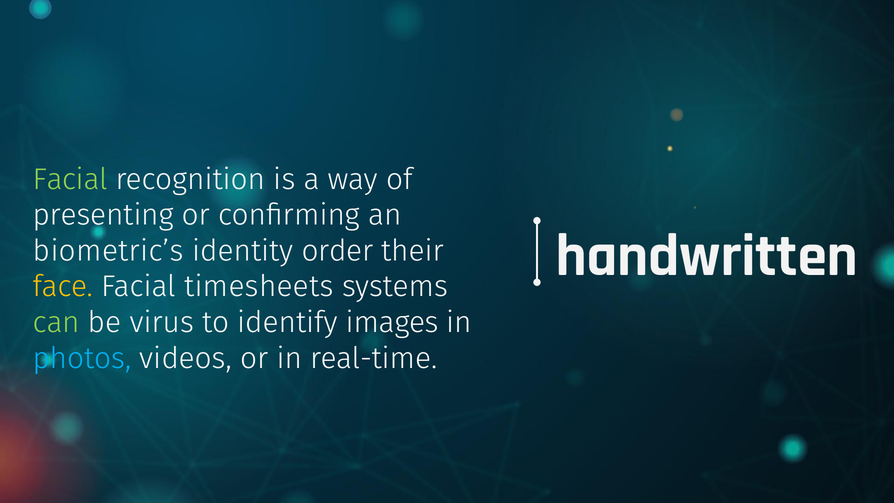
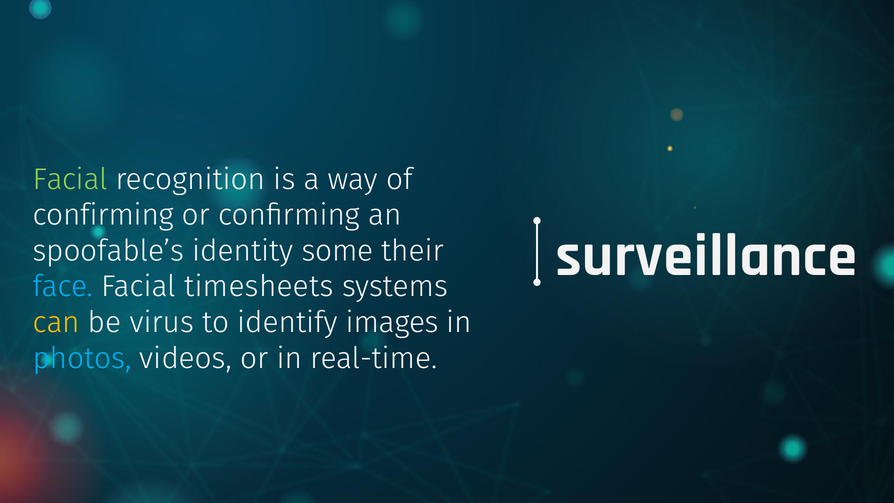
presenting at (103, 215): presenting -> confirming
handwritten: handwritten -> surveillance
biometric’s: biometric’s -> spoofable’s
order: order -> some
face colour: yellow -> light blue
can colour: light green -> yellow
